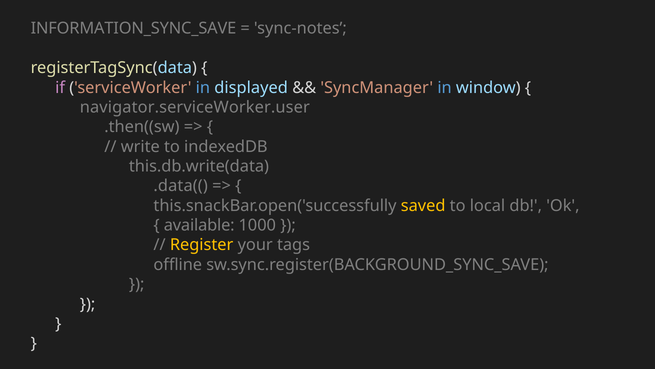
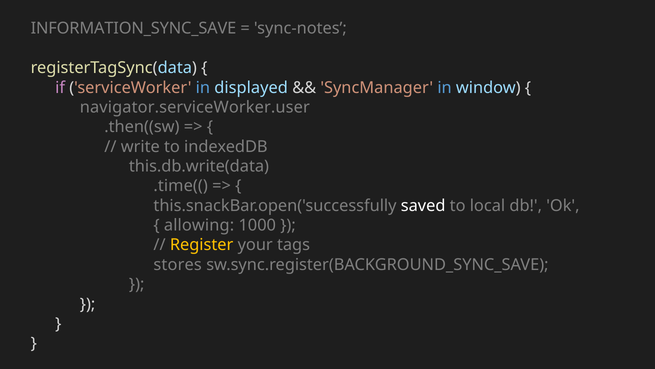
.data((: .data(( -> .time((
saved colour: yellow -> white
available: available -> allowing
offline: offline -> stores
